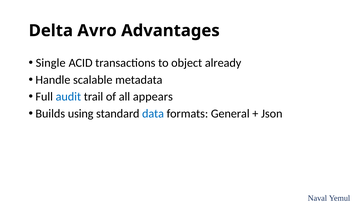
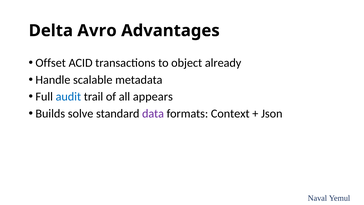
Single: Single -> Offset
using: using -> solve
data colour: blue -> purple
General: General -> Context
